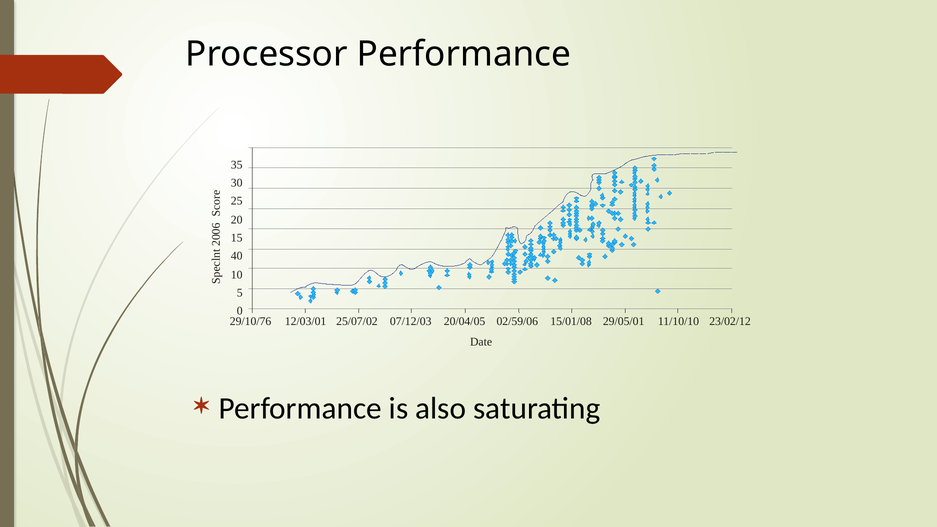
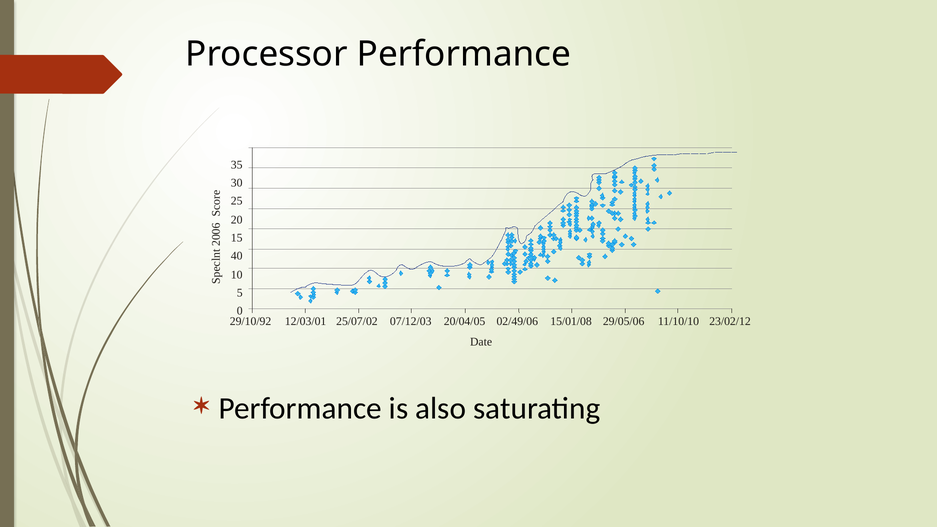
29/10/76: 29/10/76 -> 29/10/92
02/59/06: 02/59/06 -> 02/49/06
29/05/01: 29/05/01 -> 29/05/06
